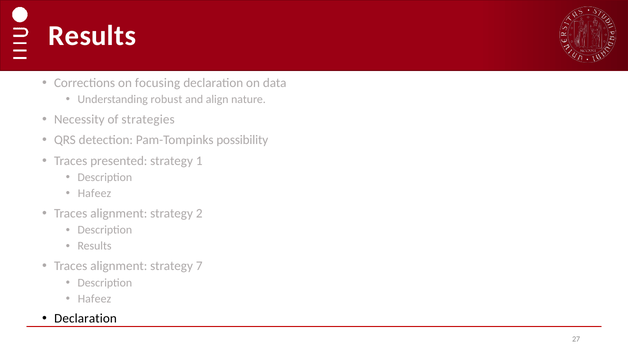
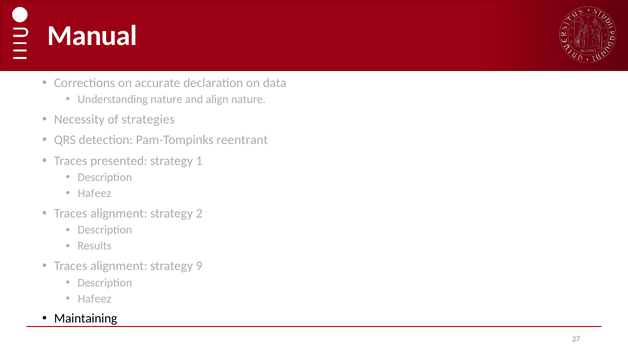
Results at (92, 36): Results -> Manual
focusing: focusing -> accurate
Understanding robust: robust -> nature
possibility: possibility -> reentrant
7: 7 -> 9
Declaration at (86, 319): Declaration -> Maintaining
